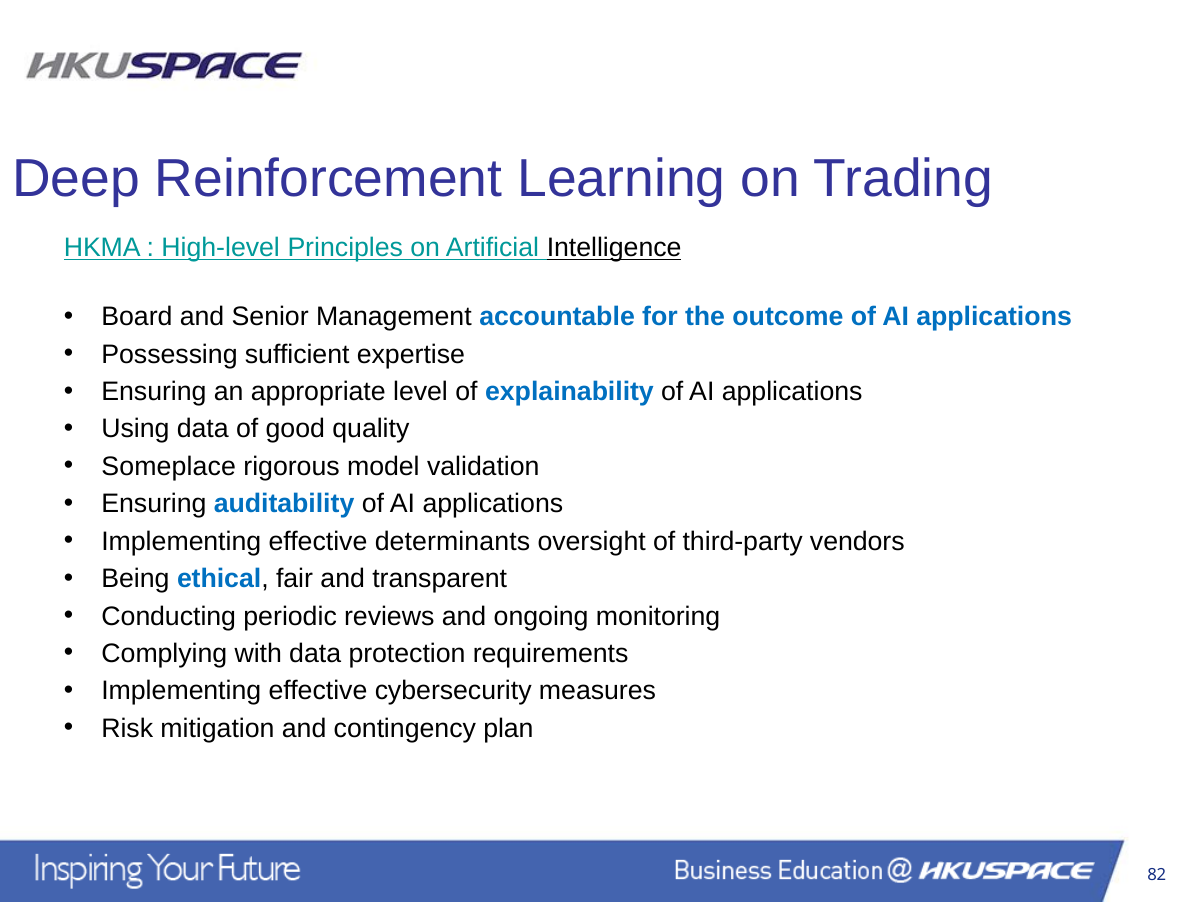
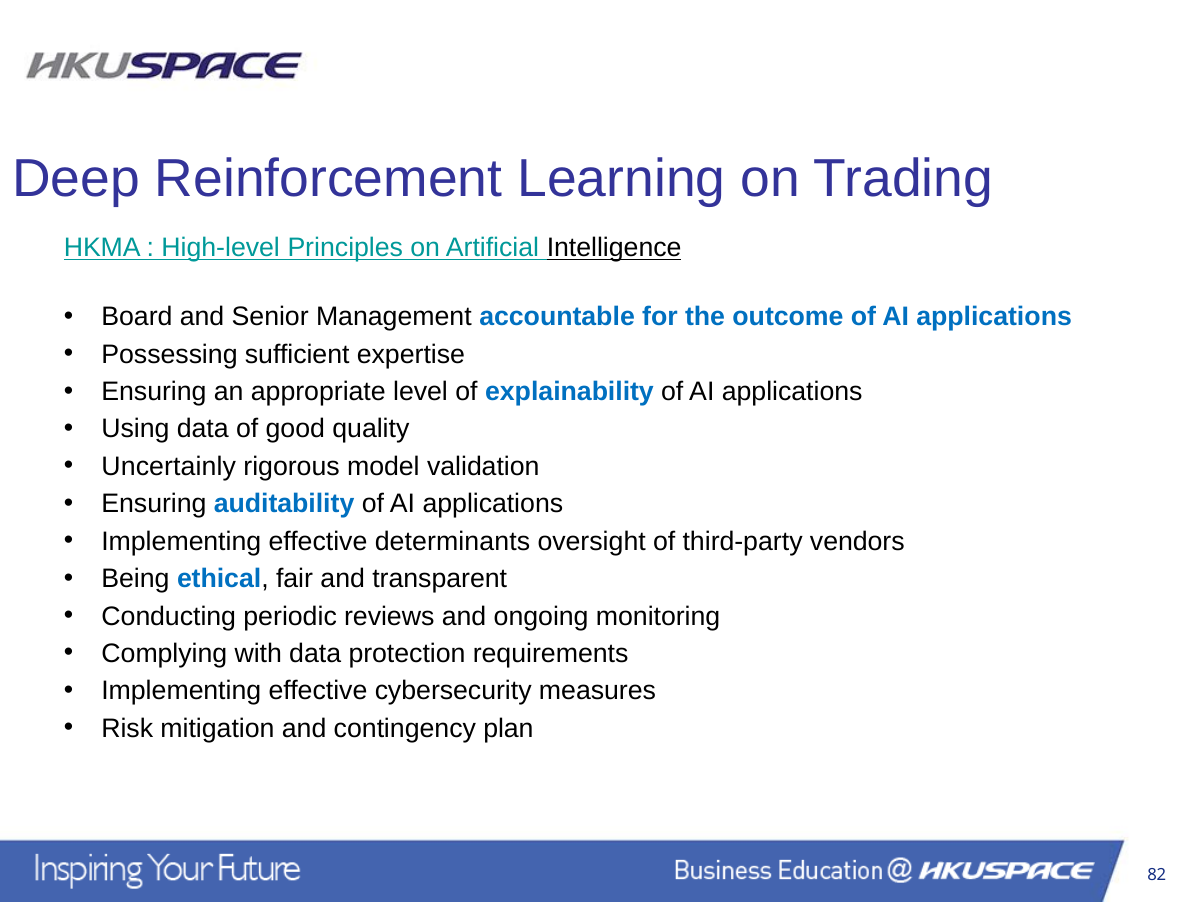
Someplace: Someplace -> Uncertainly
